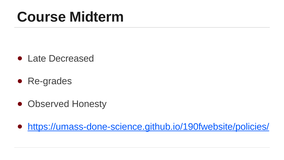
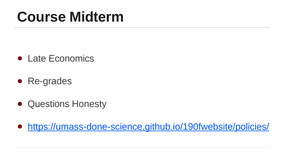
Decreased: Decreased -> Economics
Observed: Observed -> Questions
